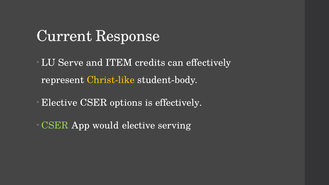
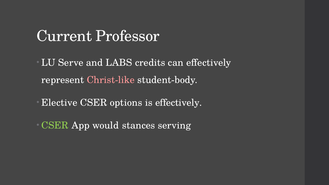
Response: Response -> Professor
ITEM: ITEM -> LABS
Christ-like colour: yellow -> pink
would elective: elective -> stances
